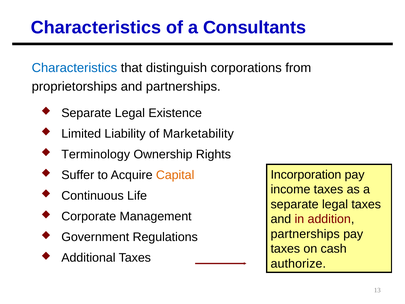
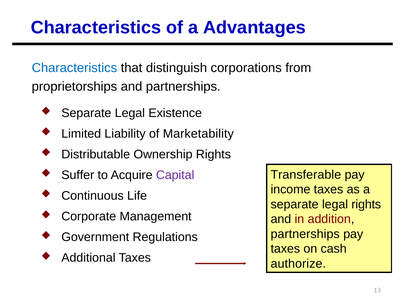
Consultants: Consultants -> Advantages
Terminology: Terminology -> Distributable
Incorporation: Incorporation -> Transferable
Capital colour: orange -> purple
legal taxes: taxes -> rights
